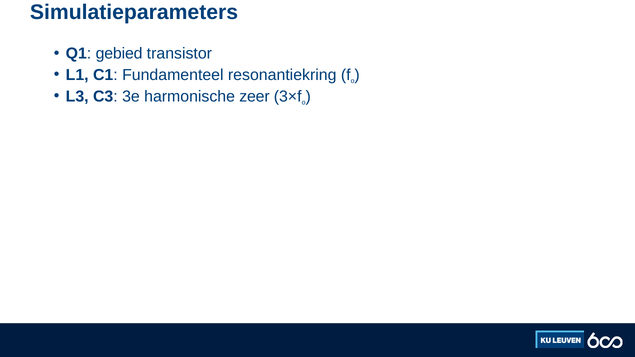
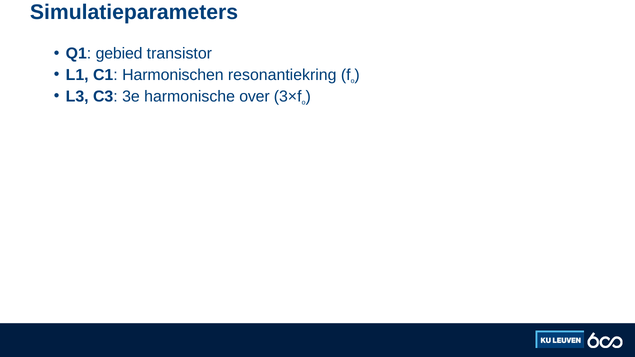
Fundamenteel: Fundamenteel -> Harmonischen
zeer: zeer -> over
